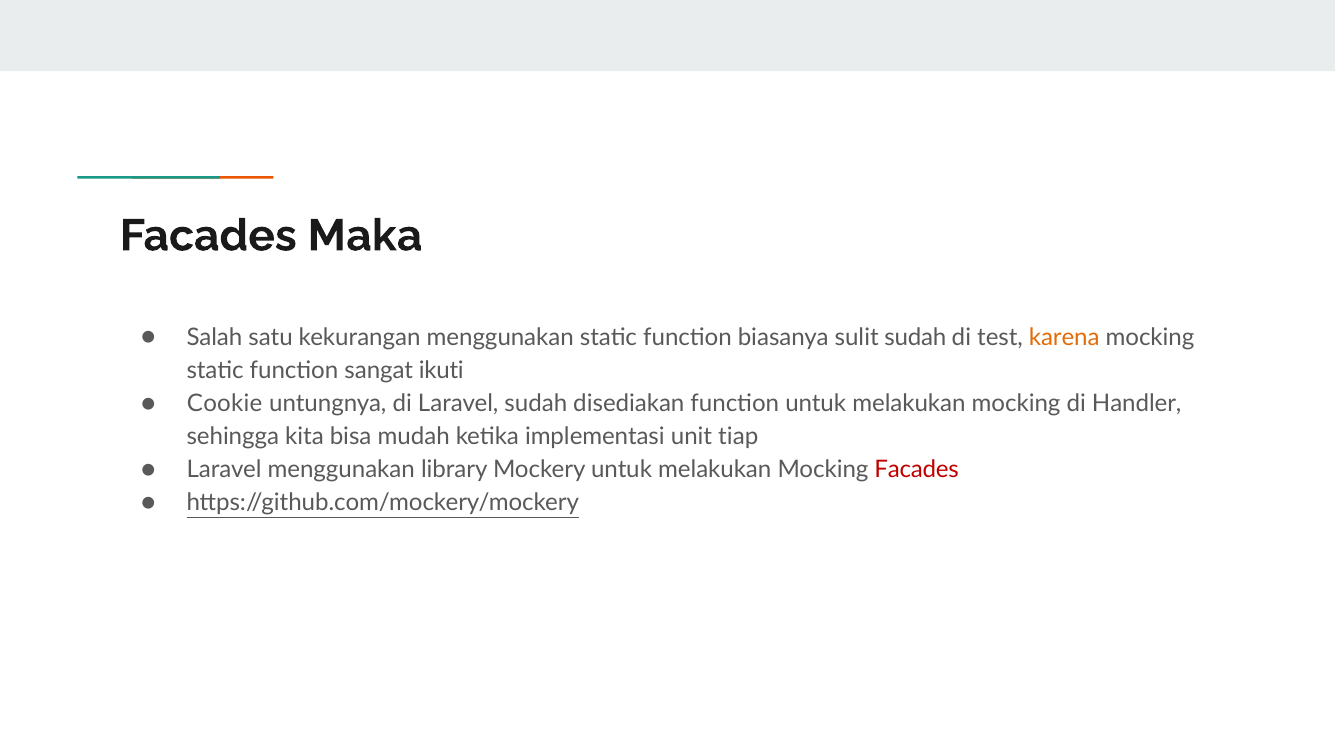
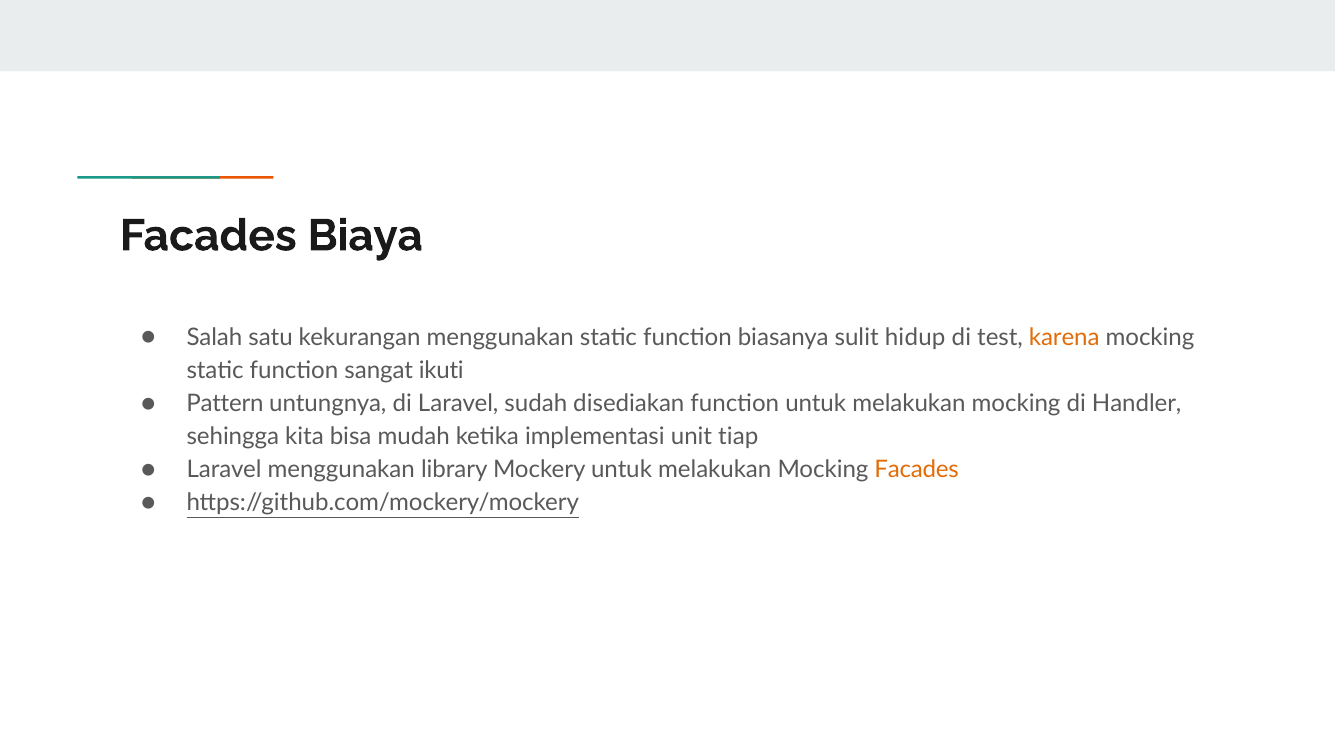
Maka: Maka -> Biaya
sulit sudah: sudah -> hidup
Cookie: Cookie -> Pattern
Facades at (917, 470) colour: red -> orange
